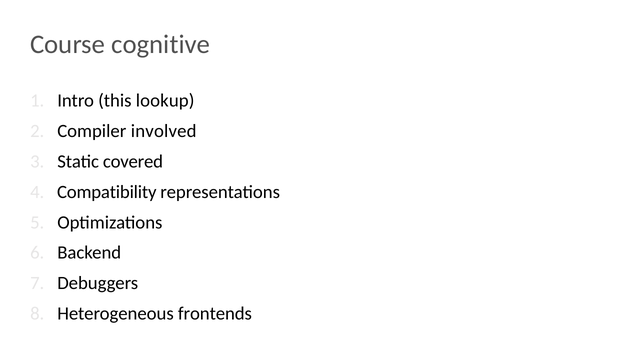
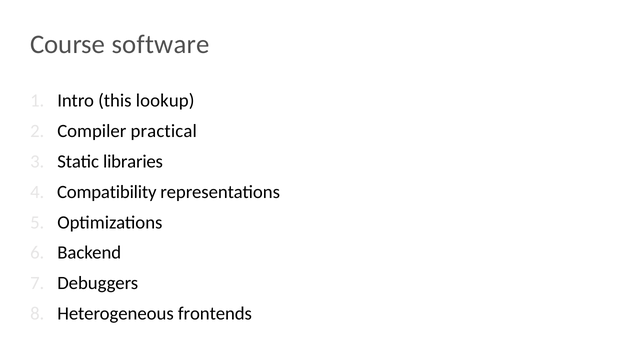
cognitive: cognitive -> software
involved: involved -> practical
covered: covered -> libraries
